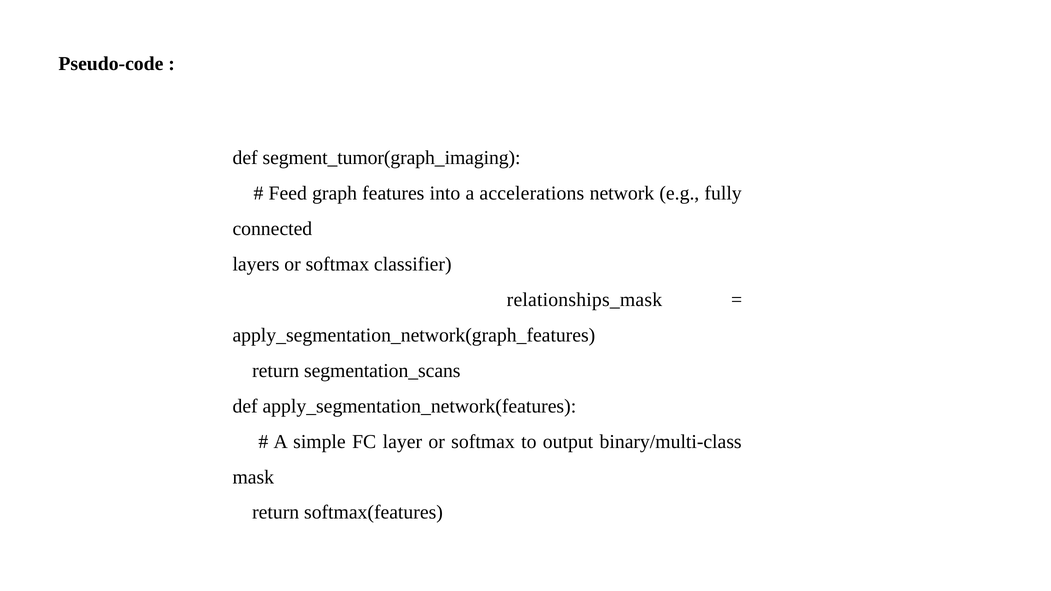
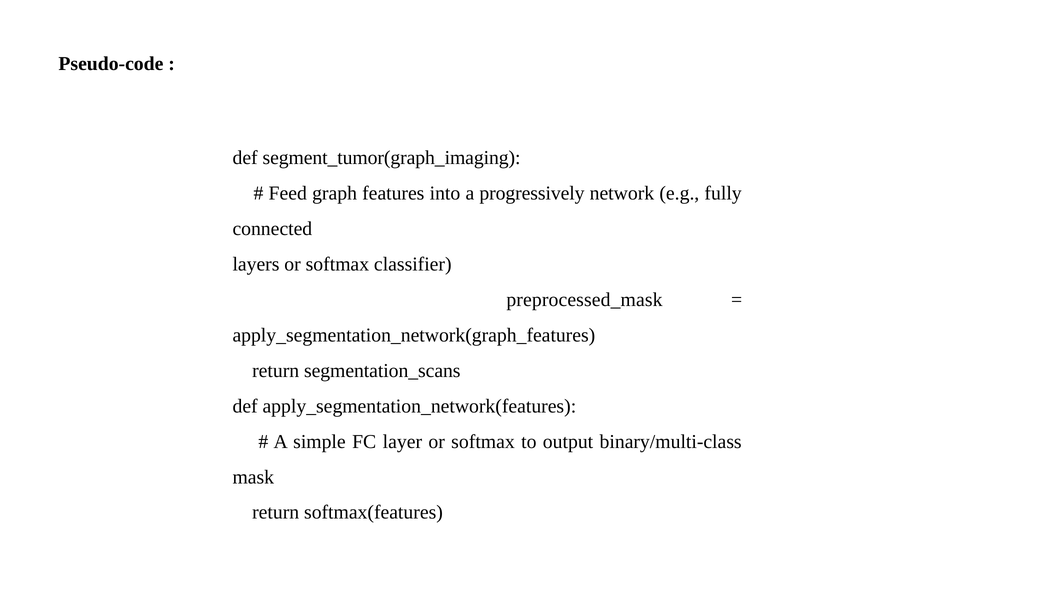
accelerations: accelerations -> progressively
relationships_mask: relationships_mask -> preprocessed_mask
